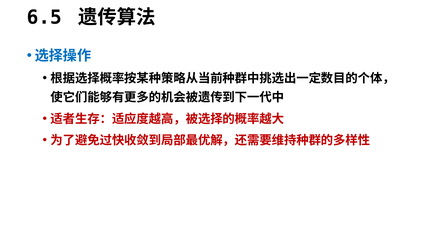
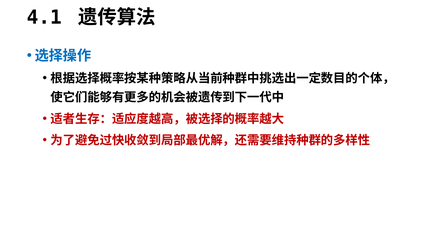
6.5: 6.5 -> 4.1
